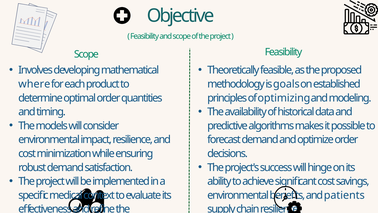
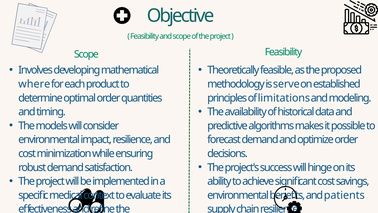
goals: goals -> serve
optimizing: optimizing -> limitations
